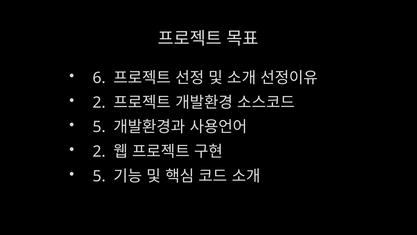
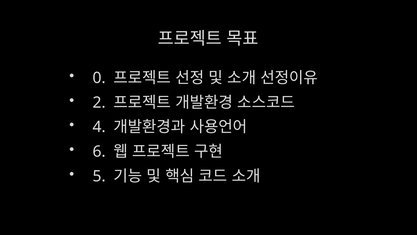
6: 6 -> 0
5 at (99, 127): 5 -> 4
2 at (99, 151): 2 -> 6
